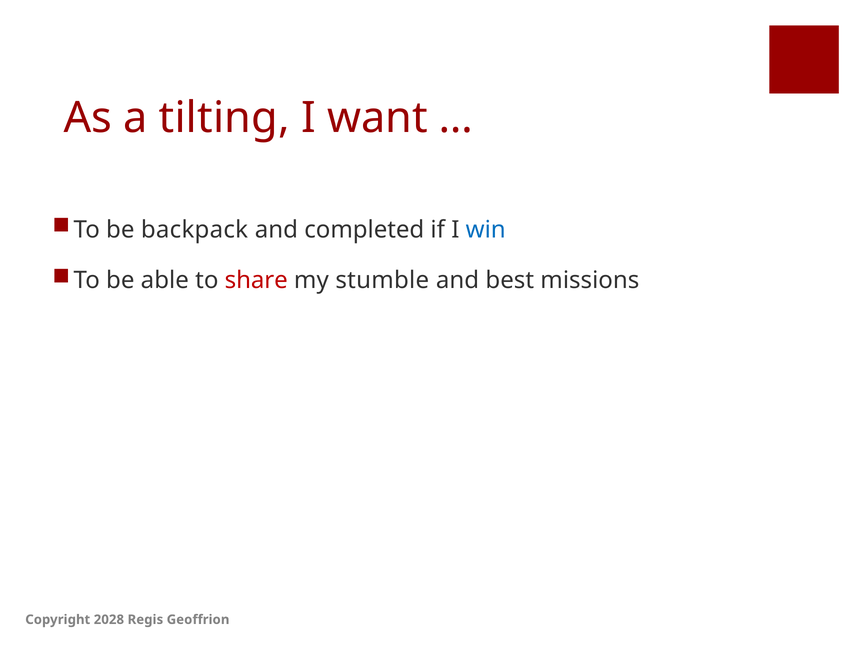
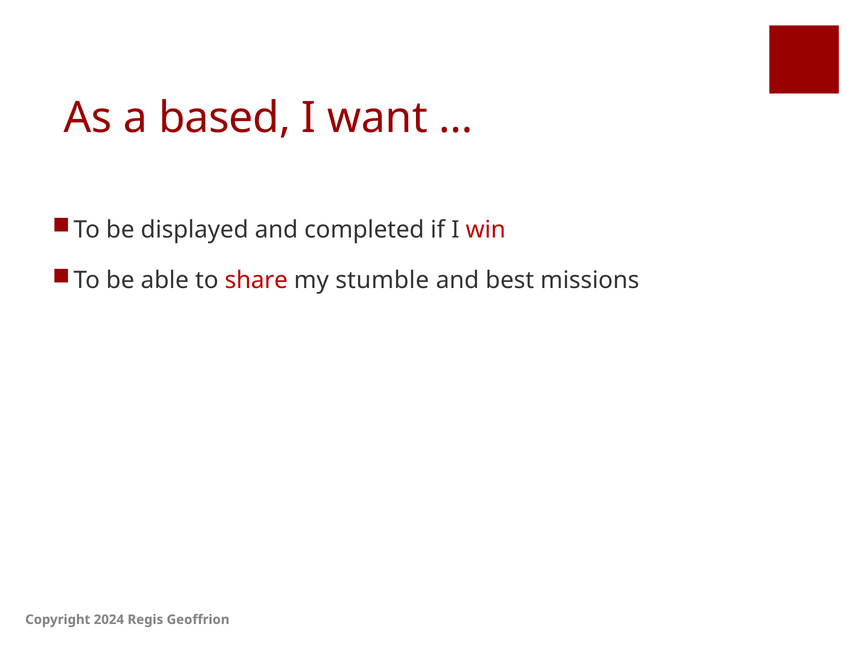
tilting: tilting -> based
backpack: backpack -> displayed
win colour: blue -> red
2028: 2028 -> 2024
